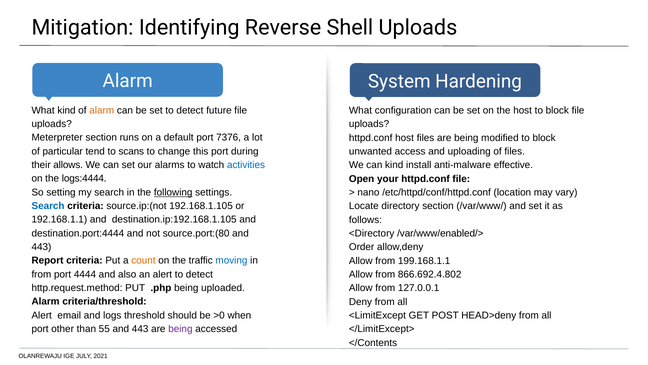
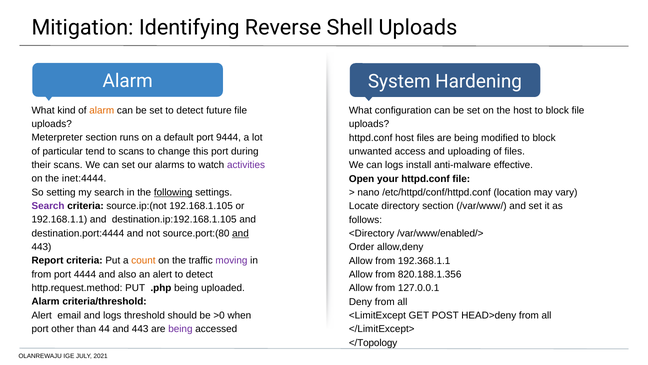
7376: 7376 -> 9444
their allows: allows -> scans
activities colour: blue -> purple
can kind: kind -> logs
logs:4444: logs:4444 -> inet:4444
Search at (48, 206) colour: blue -> purple
and at (240, 233) underline: none -> present
moving colour: blue -> purple
199.168.1.1: 199.168.1.1 -> 192.368.1.1
866.692.4.802: 866.692.4.802 -> 820.188.1.356
55: 55 -> 44
</Contents: </Contents -> </Topology
